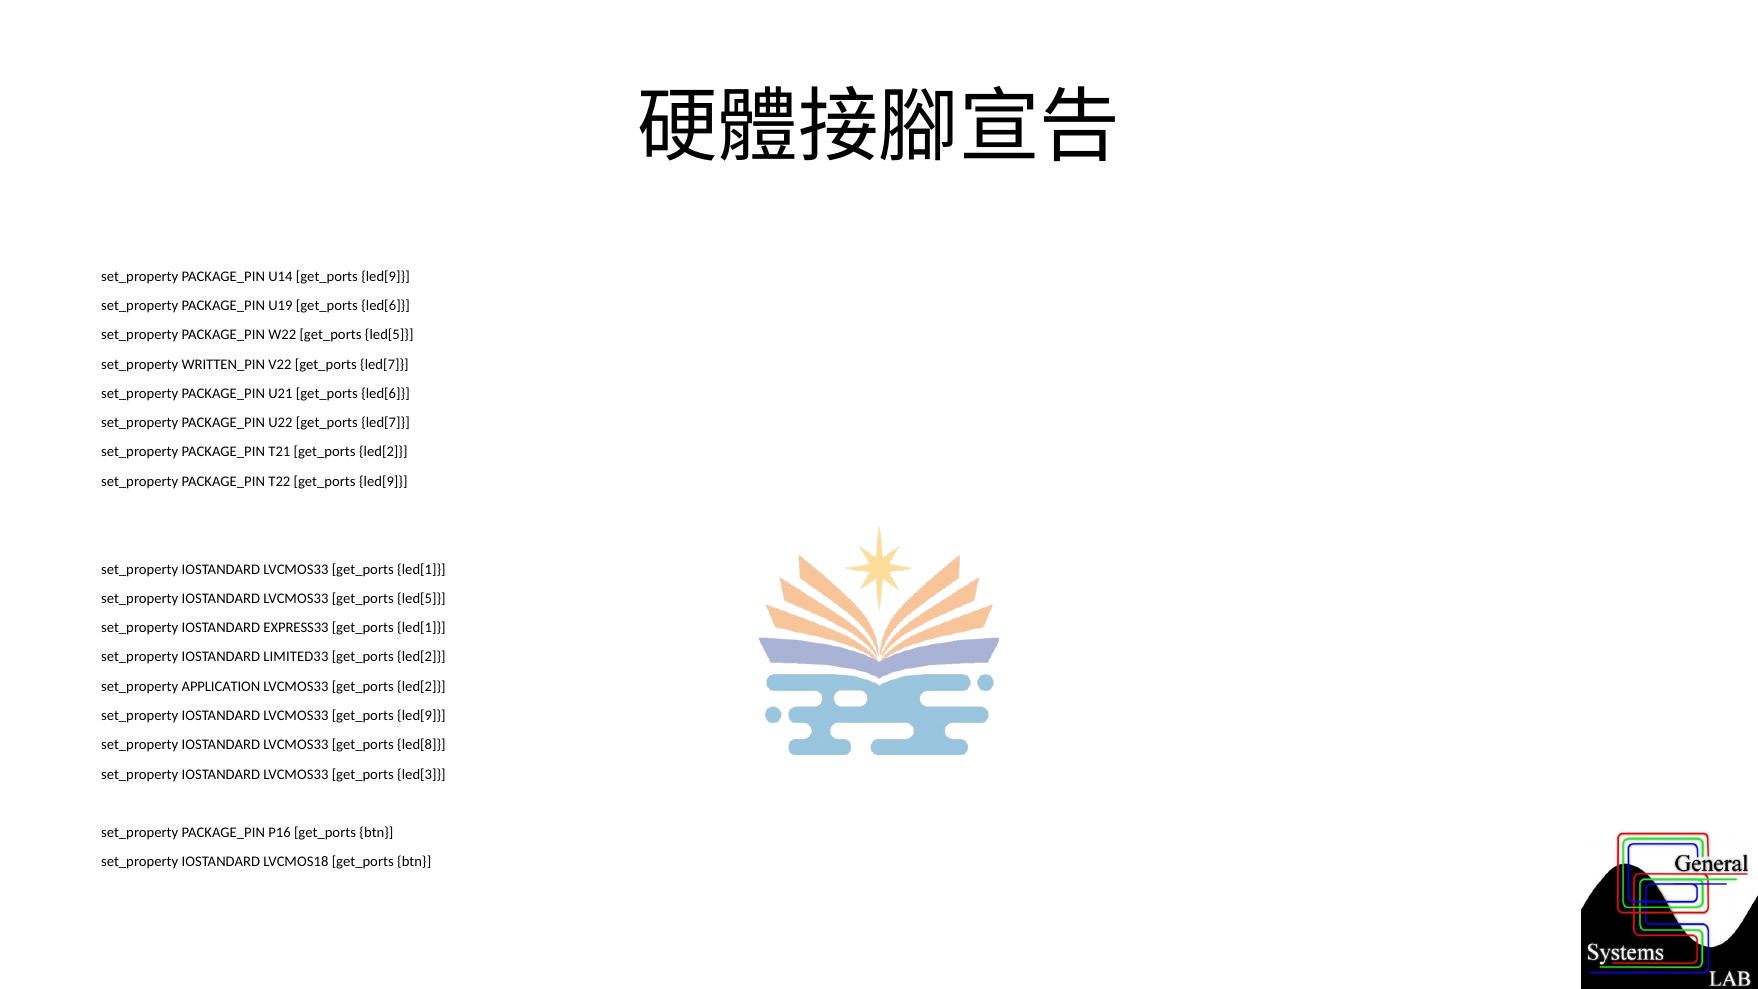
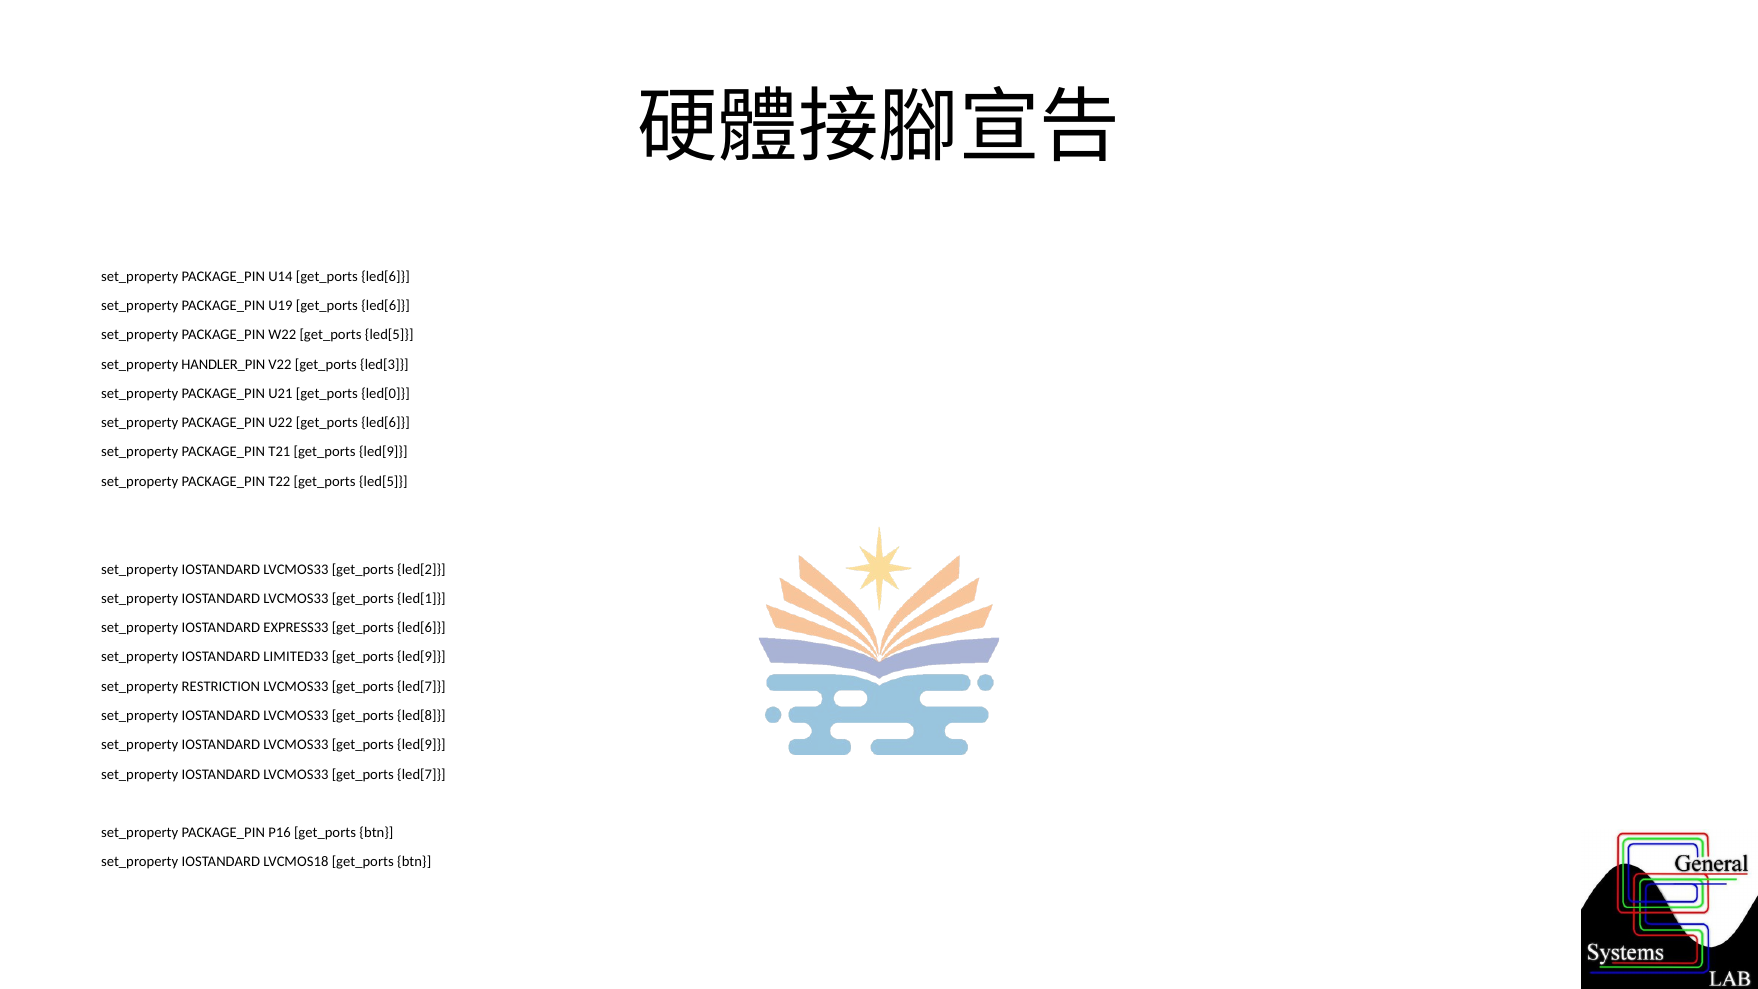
U14 get_ports led[9: led[9 -> led[6
WRITTEN_PIN: WRITTEN_PIN -> HANDLER_PIN
V22 get_ports led[7: led[7 -> led[3
U21 get_ports led[6: led[6 -> led[0
U22 get_ports led[7: led[7 -> led[6
T21 get_ports led[2: led[2 -> led[9
T22 get_ports led[9: led[9 -> led[5
LVCMOS33 get_ports led[1: led[1 -> led[2
LVCMOS33 get_ports led[5: led[5 -> led[1
led[1 at (421, 628): led[1 -> led[6
led[2 at (421, 657): led[2 -> led[9
APPLICATION: APPLICATION -> RESTRICTION
led[2 at (421, 686): led[2 -> led[7
LVCMOS33 get_ports led[9: led[9 -> led[8
LVCMOS33 get_ports led[8: led[8 -> led[9
IOSTANDARD LVCMOS33 get_ports led[3: led[3 -> led[7
